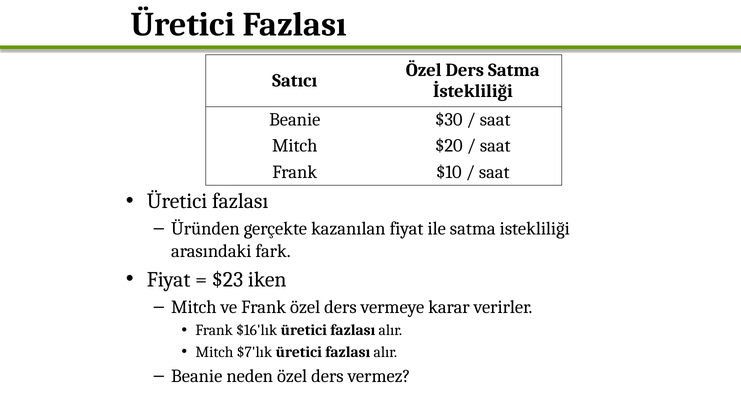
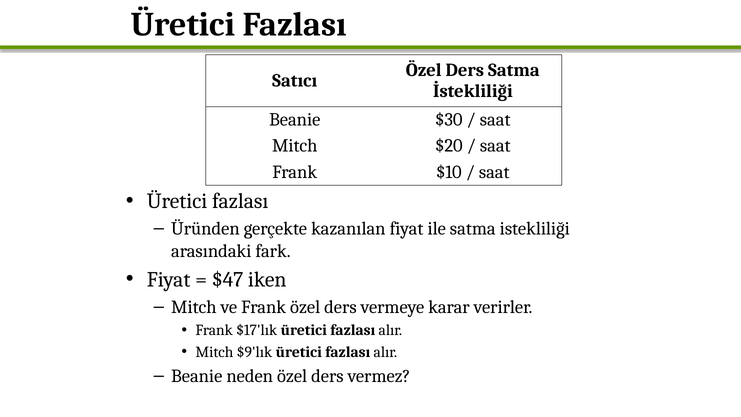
$23: $23 -> $47
$16'lık: $16'lık -> $17'lık
$7'lık: $7'lık -> $9'lık
